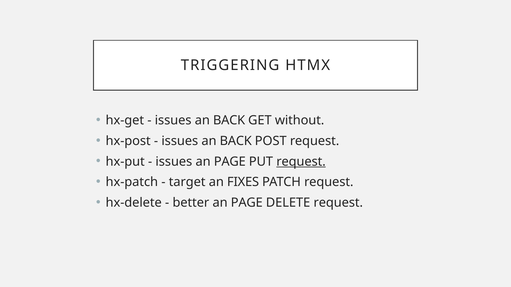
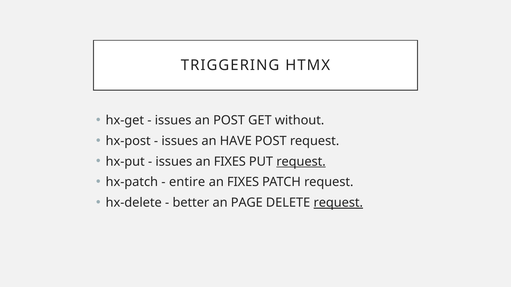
BACK at (229, 120): BACK -> POST
BACK at (236, 141): BACK -> HAVE
issues an PAGE: PAGE -> FIXES
target: target -> entire
request at (338, 203) underline: none -> present
